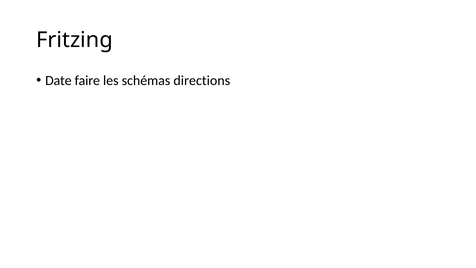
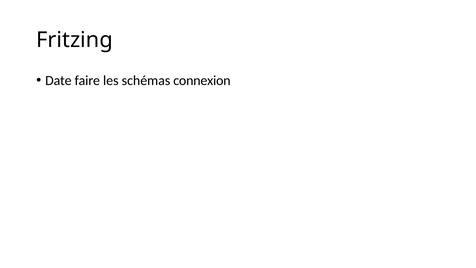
directions: directions -> connexion
